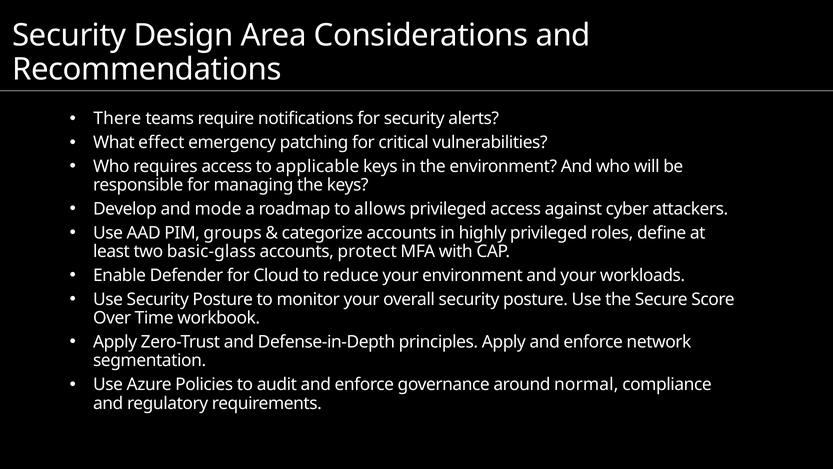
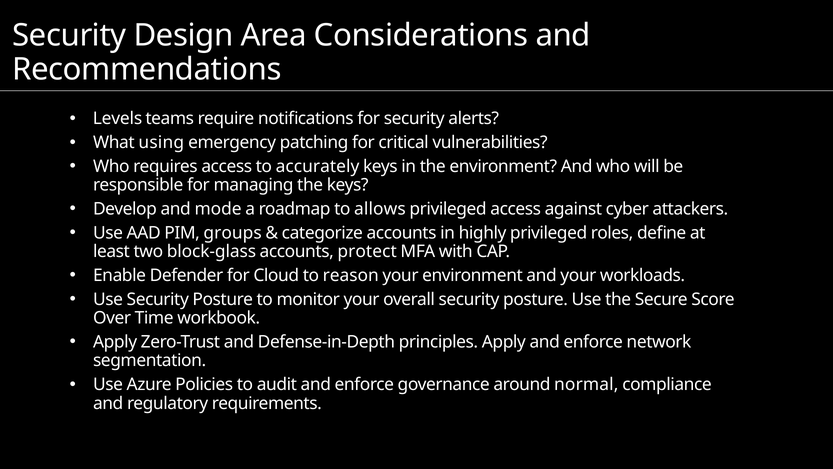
There: There -> Levels
effect: effect -> using
applicable: applicable -> accurately
basic-glass: basic-glass -> block-glass
reduce: reduce -> reason
